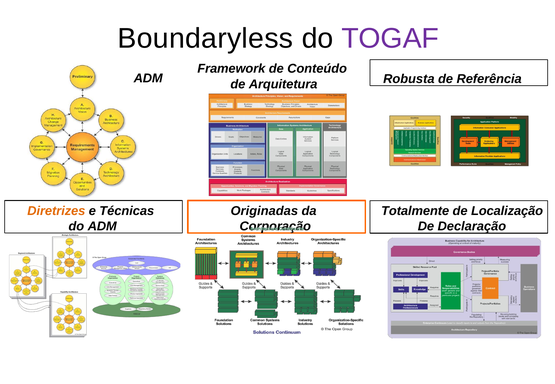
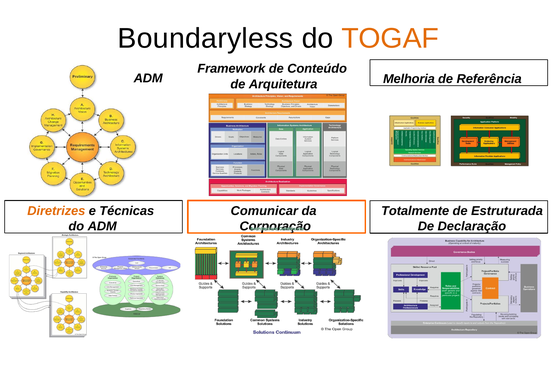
TOGAF colour: purple -> orange
Robusta: Robusta -> Melhoria
Originadas: Originadas -> Comunicar
Localização: Localização -> Estruturada
